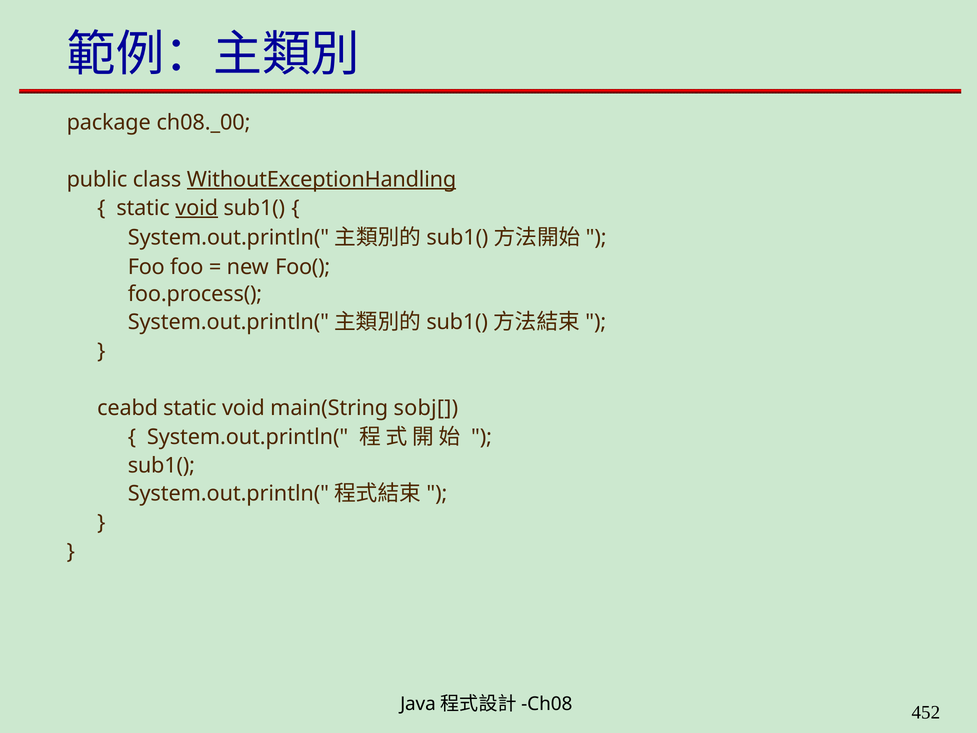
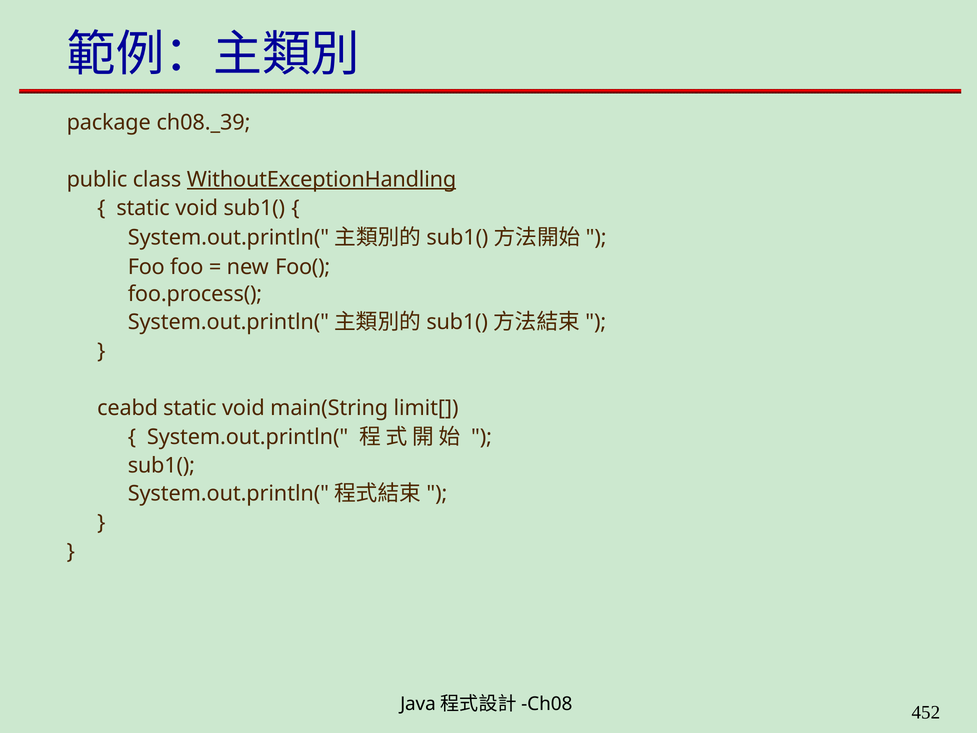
ch08._00: ch08._00 -> ch08._39
void at (197, 208) underline: present -> none
sobj[: sobj[ -> limit[
